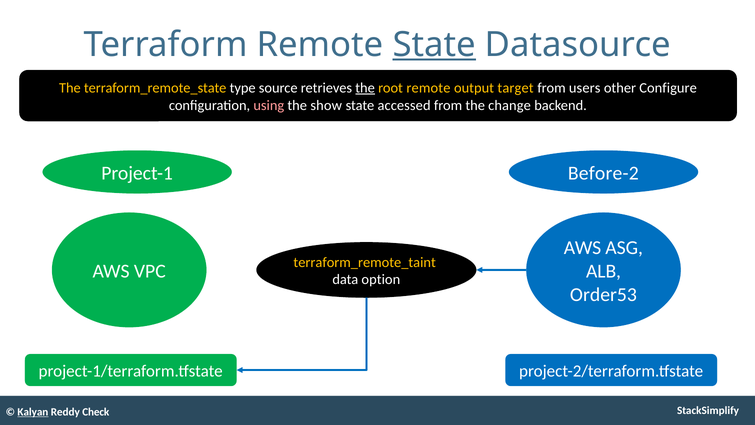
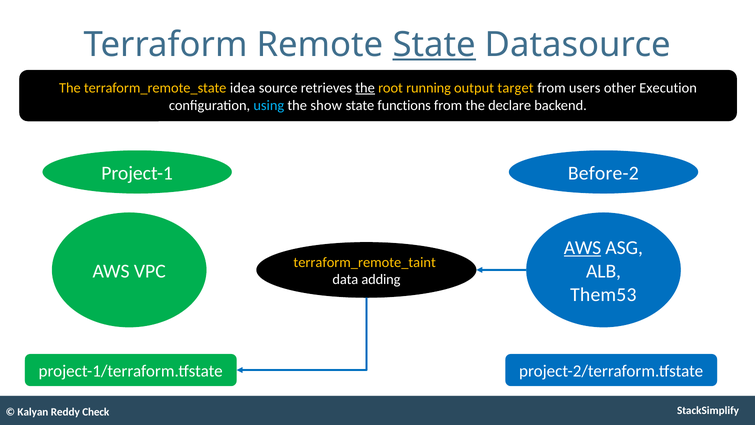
type: type -> idea
root remote: remote -> running
Configure: Configure -> Execution
using colour: pink -> light blue
accessed: accessed -> functions
change: change -> declare
AWS at (582, 247) underline: none -> present
option: option -> adding
Order53: Order53 -> Them53
Kalyan underline: present -> none
